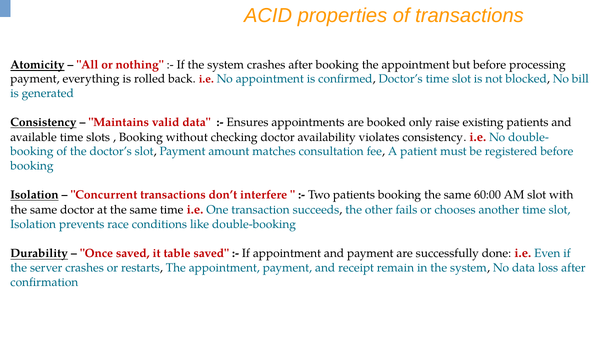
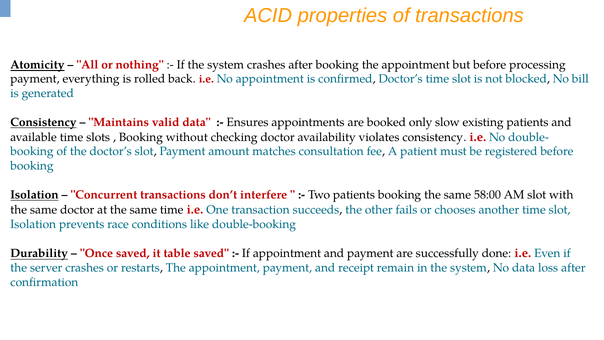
raise: raise -> slow
60:00: 60:00 -> 58:00
